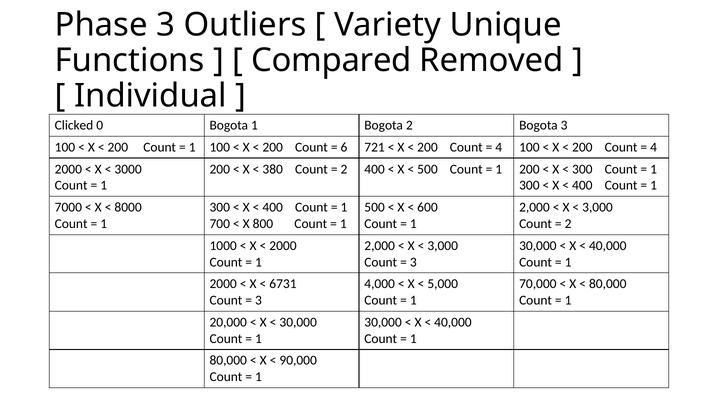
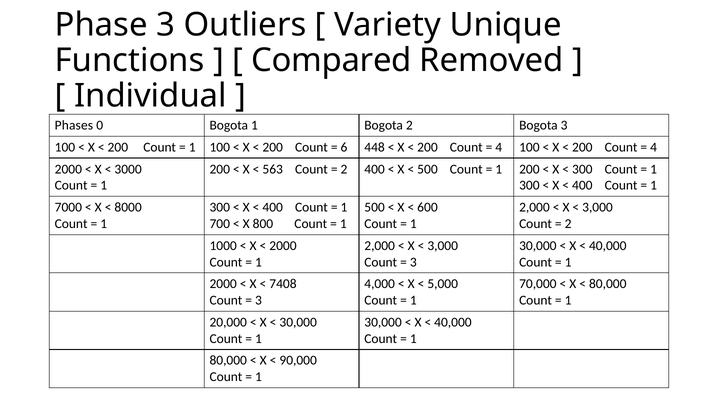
Clicked: Clicked -> Phases
721: 721 -> 448
380: 380 -> 563
6731: 6731 -> 7408
